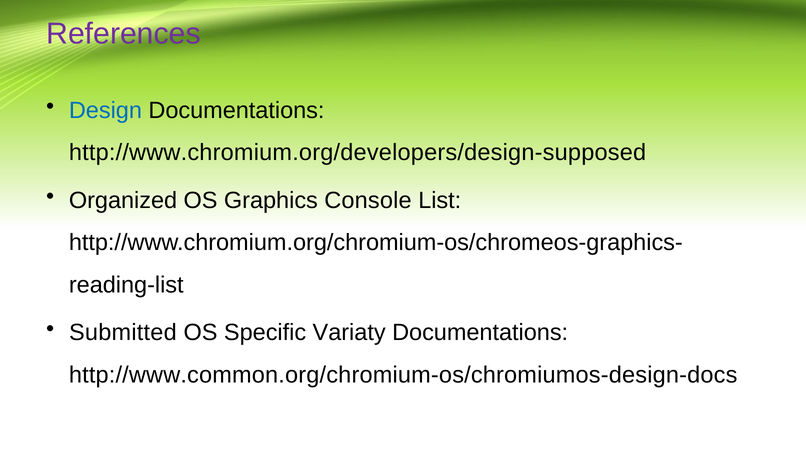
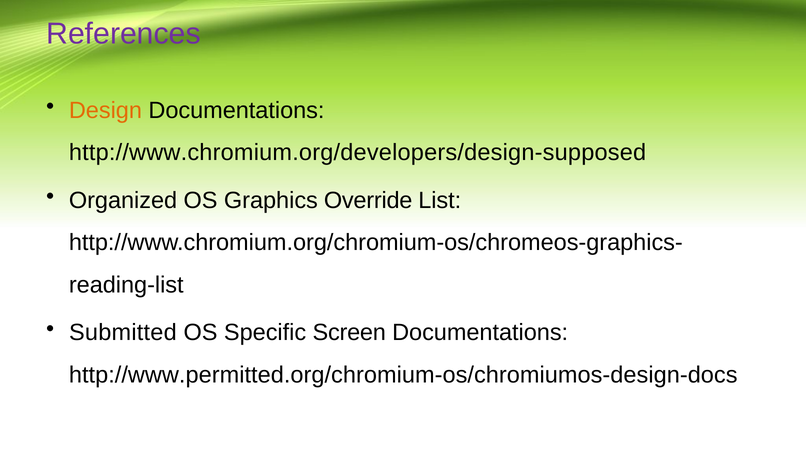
Design colour: blue -> orange
Console: Console -> Override
Variaty: Variaty -> Screen
http://www.common.org/chromium-os/chromiumos-design-docs: http://www.common.org/chromium-os/chromiumos-design-docs -> http://www.permitted.org/chromium-os/chromiumos-design-docs
